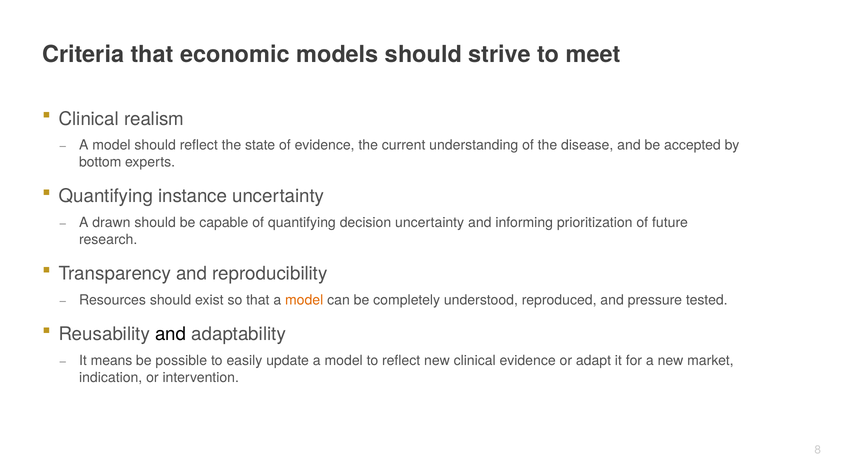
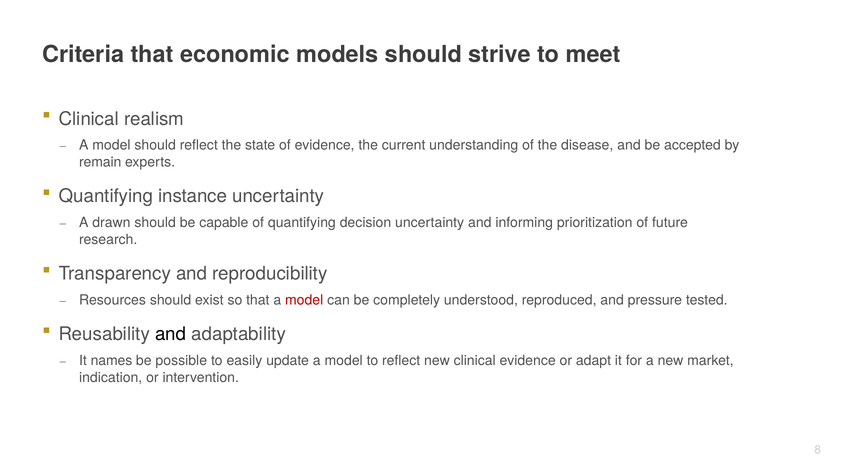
bottom: bottom -> remain
model at (304, 300) colour: orange -> red
means: means -> names
